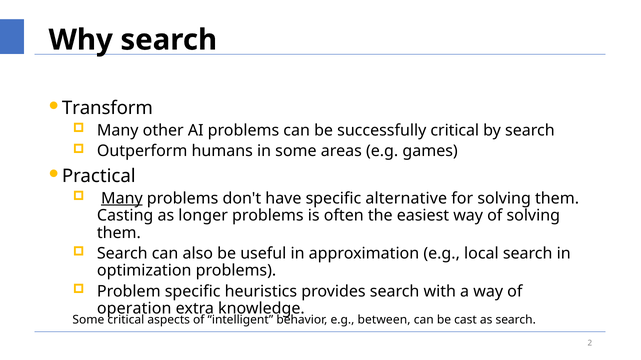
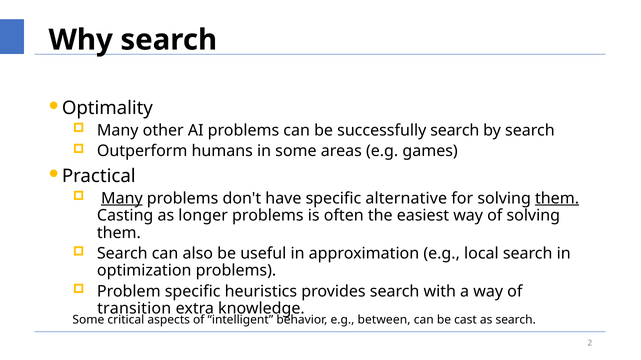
Transform: Transform -> Optimality
successfully critical: critical -> search
them at (557, 199) underline: none -> present
operation: operation -> transition
